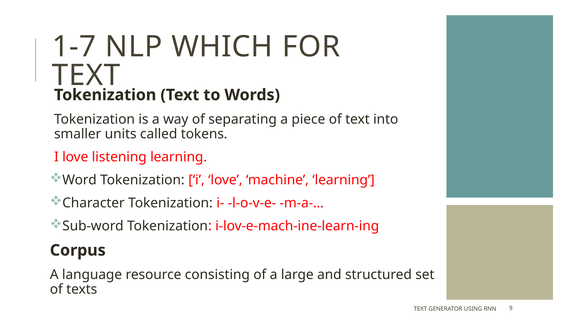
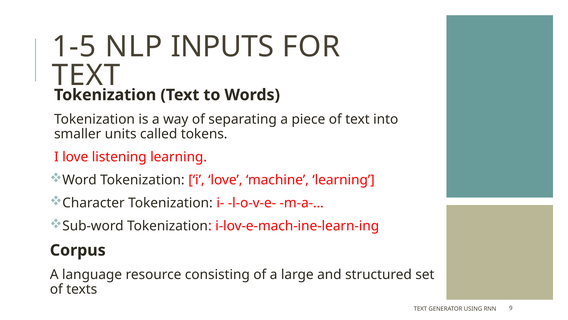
1-7: 1-7 -> 1-5
WHICH: WHICH -> INPUTS
